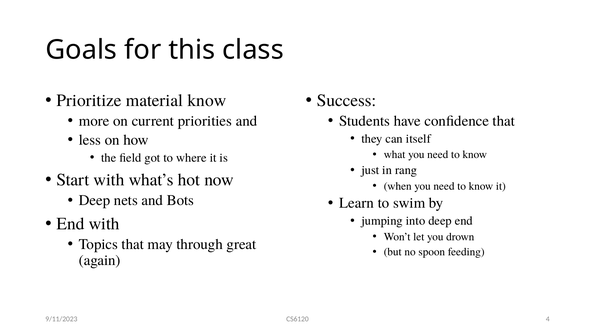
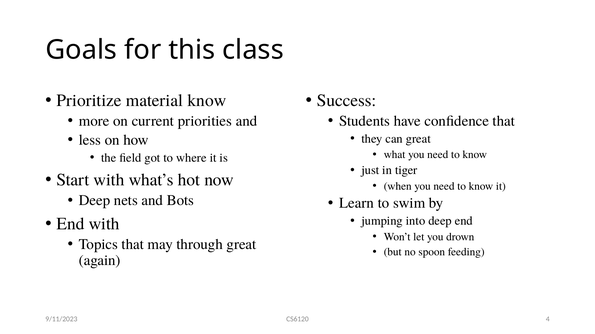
can itself: itself -> great
rang: rang -> tiger
